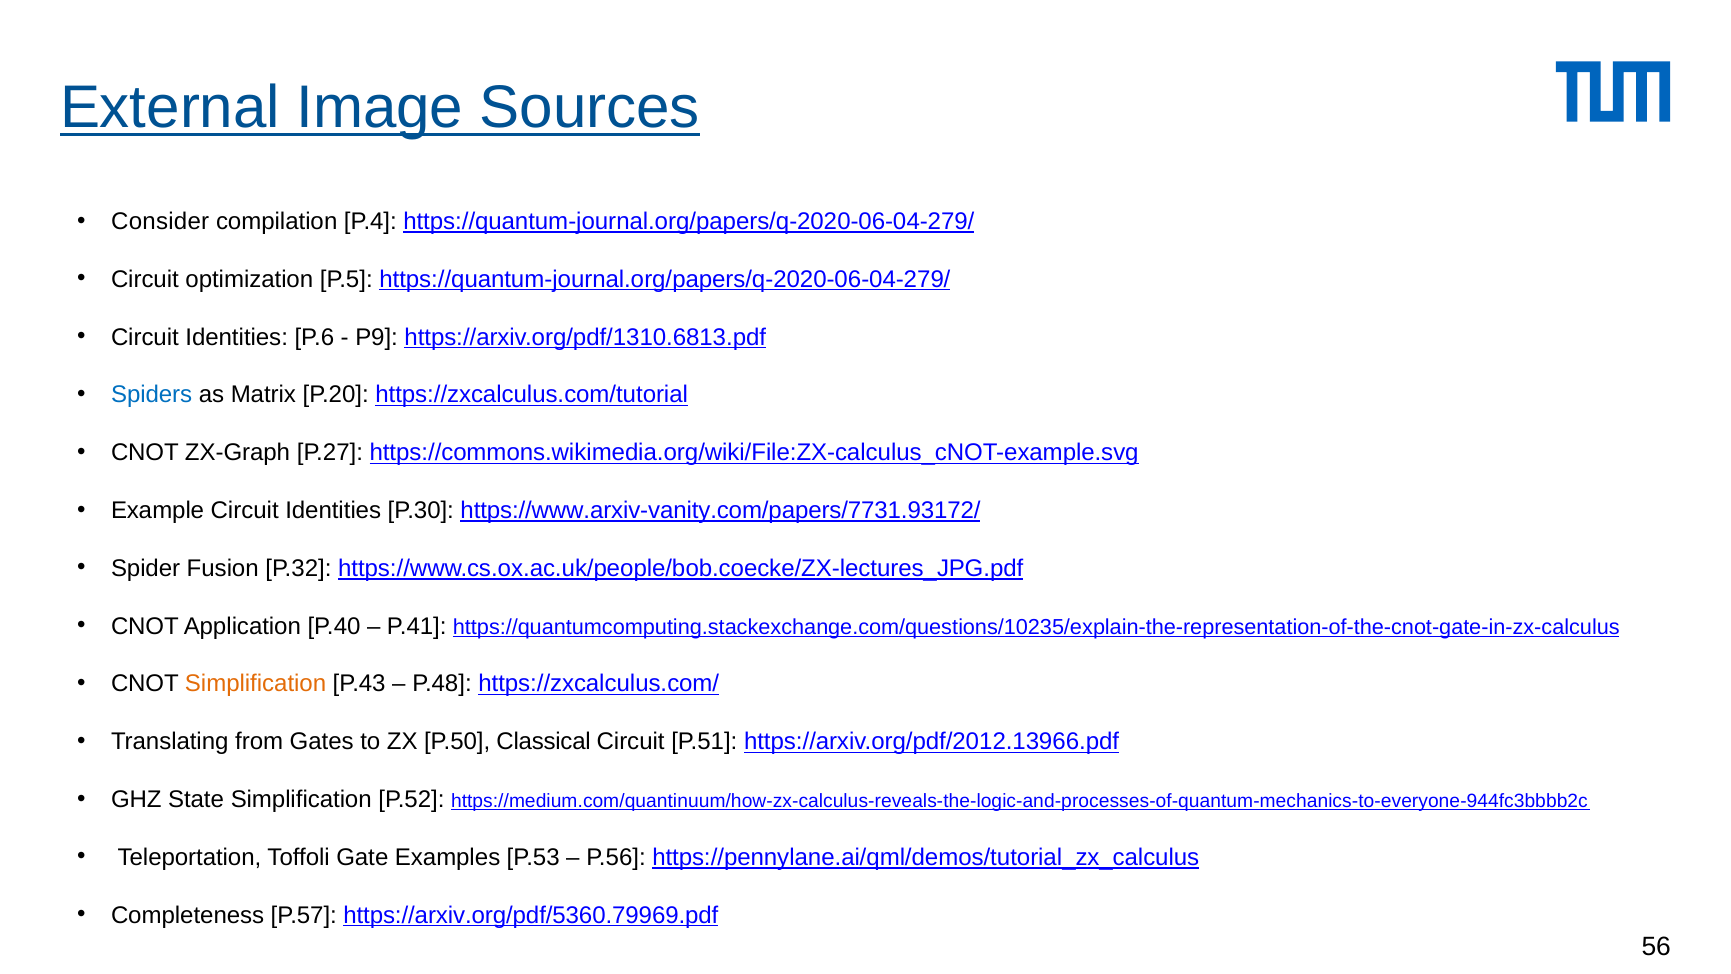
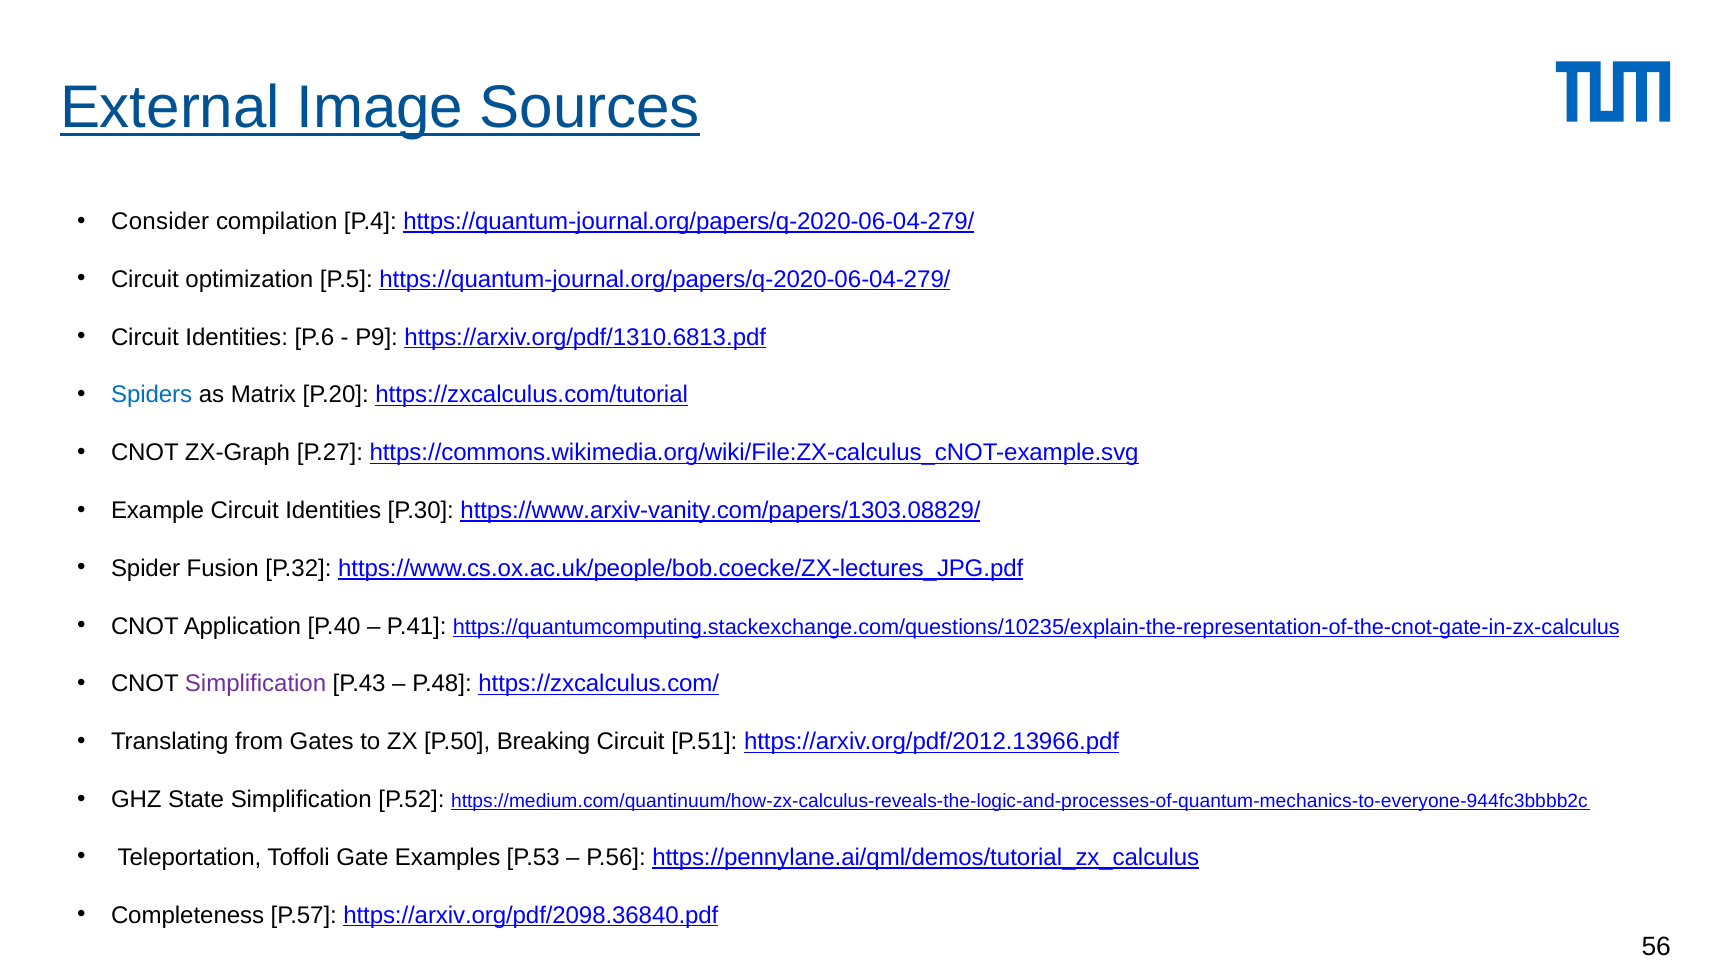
https://www.arxiv-vanity.com/papers/7731.93172/: https://www.arxiv-vanity.com/papers/7731.93172/ -> https://www.arxiv-vanity.com/papers/1303.08829/
Simplification at (256, 684) colour: orange -> purple
Classical: Classical -> Breaking
https://arxiv.org/pdf/5360.79969.pdf: https://arxiv.org/pdf/5360.79969.pdf -> https://arxiv.org/pdf/2098.36840.pdf
